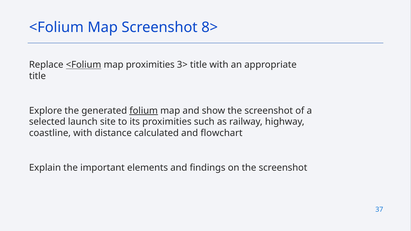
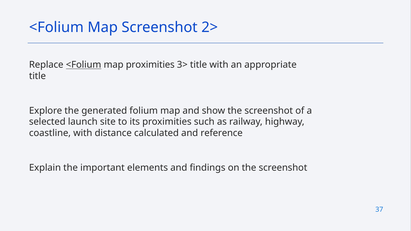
8>: 8> -> 2>
folium underline: present -> none
flowchart: flowchart -> reference
